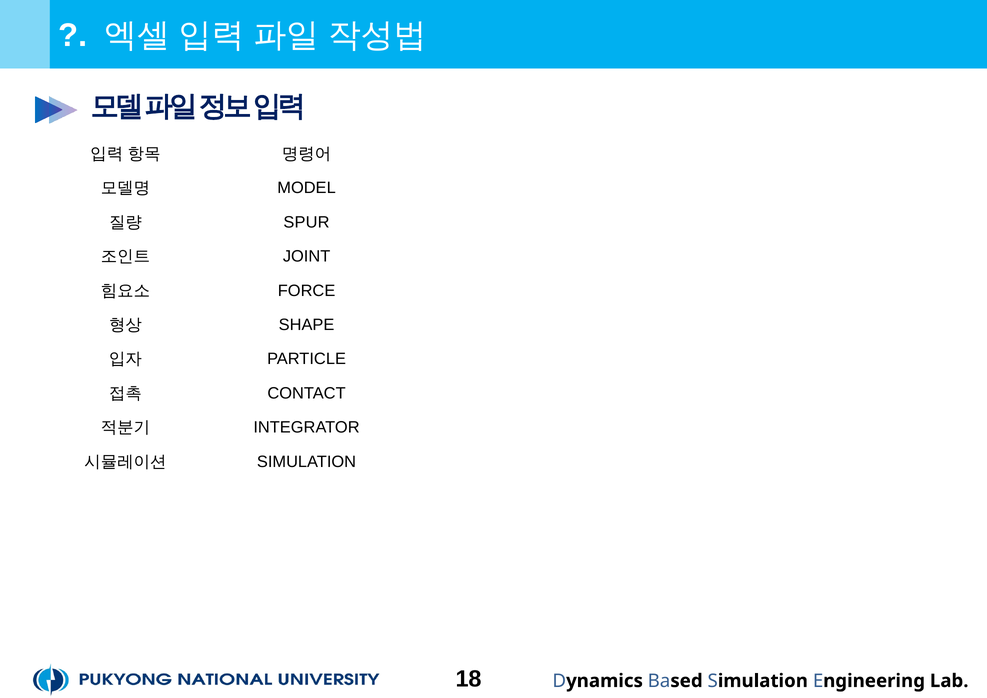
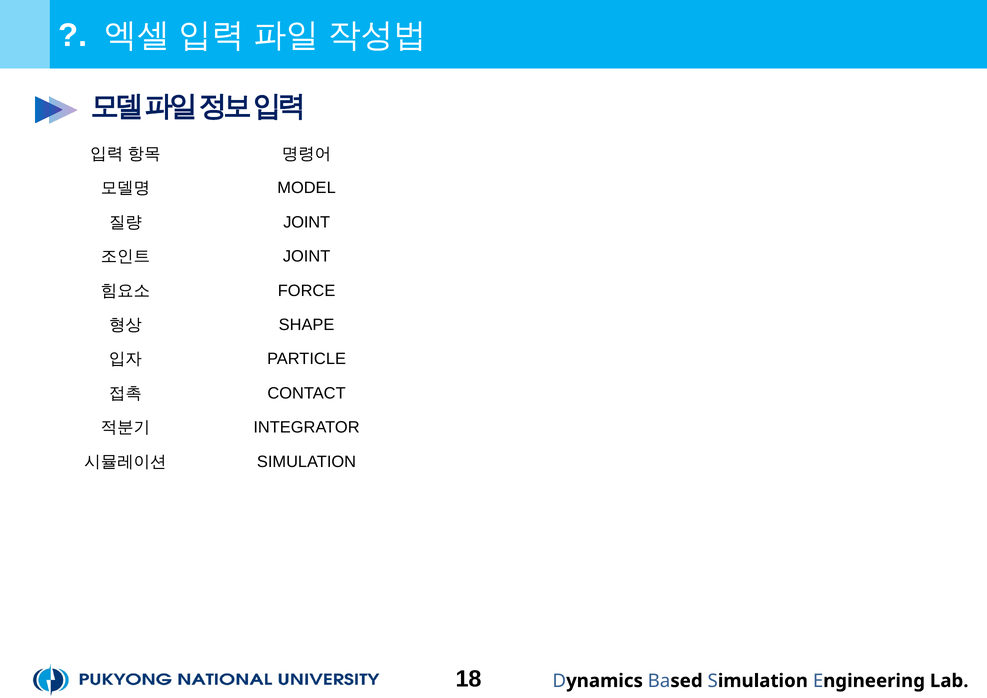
SPUR at (306, 222): SPUR -> JOINT
